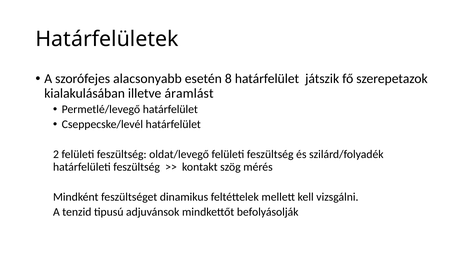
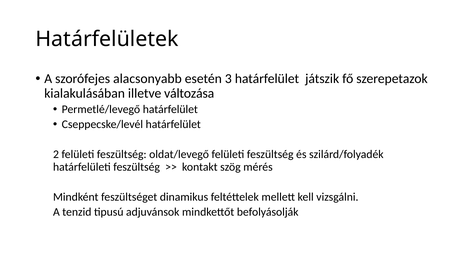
8: 8 -> 3
áramlást: áramlást -> változása
